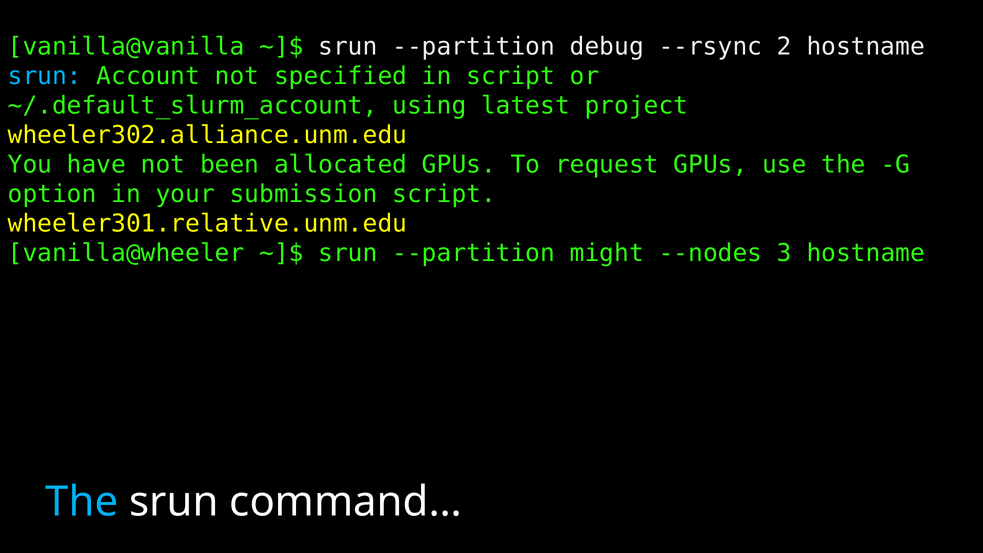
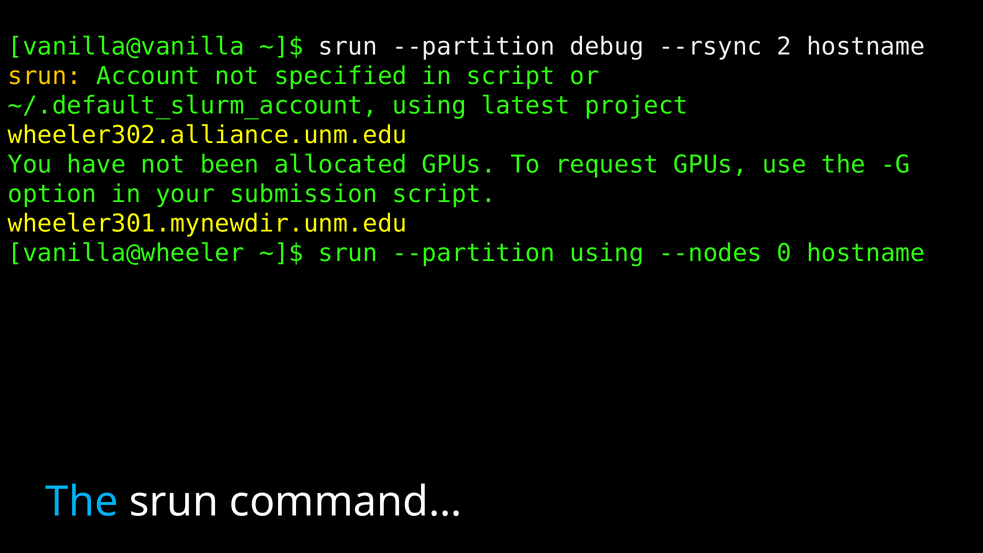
srun at (45, 76) colour: light blue -> yellow
wheeler301.relative.unm.edu: wheeler301.relative.unm.edu -> wheeler301.mynewdir.unm.edu
--partition might: might -> using
3: 3 -> 0
